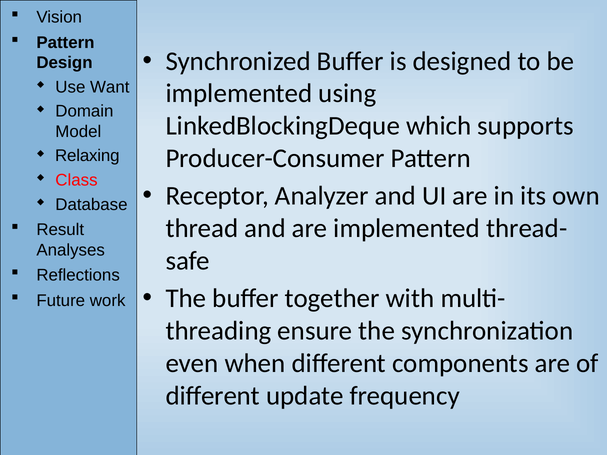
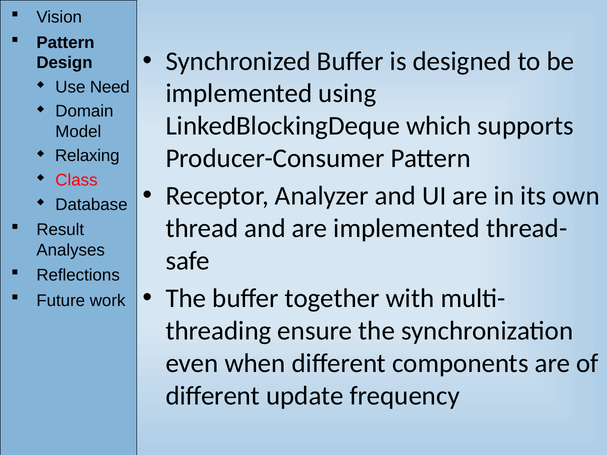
Want: Want -> Need
